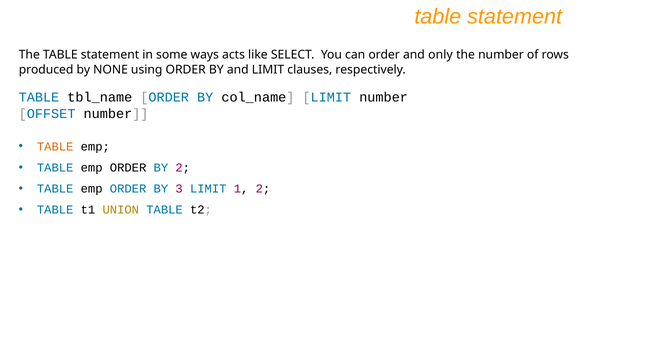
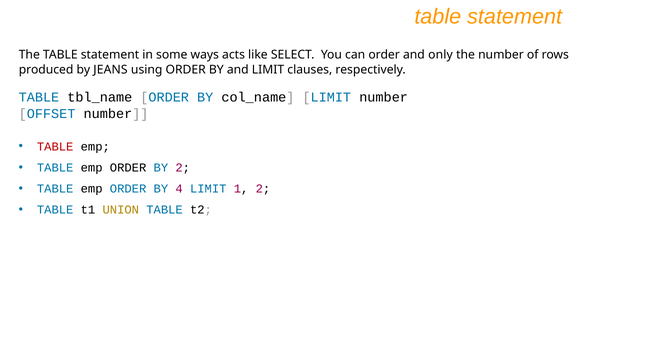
NONE: NONE -> JEANS
TABLE at (55, 147) colour: orange -> red
3: 3 -> 4
